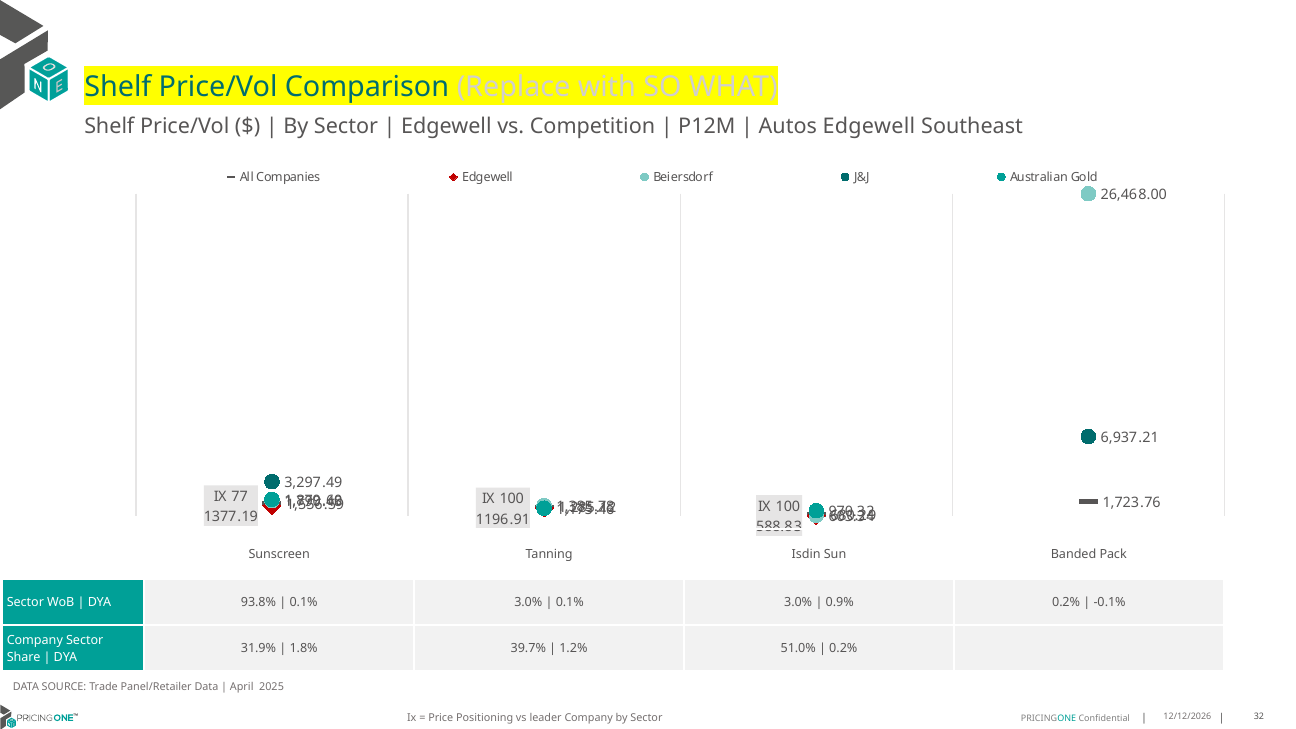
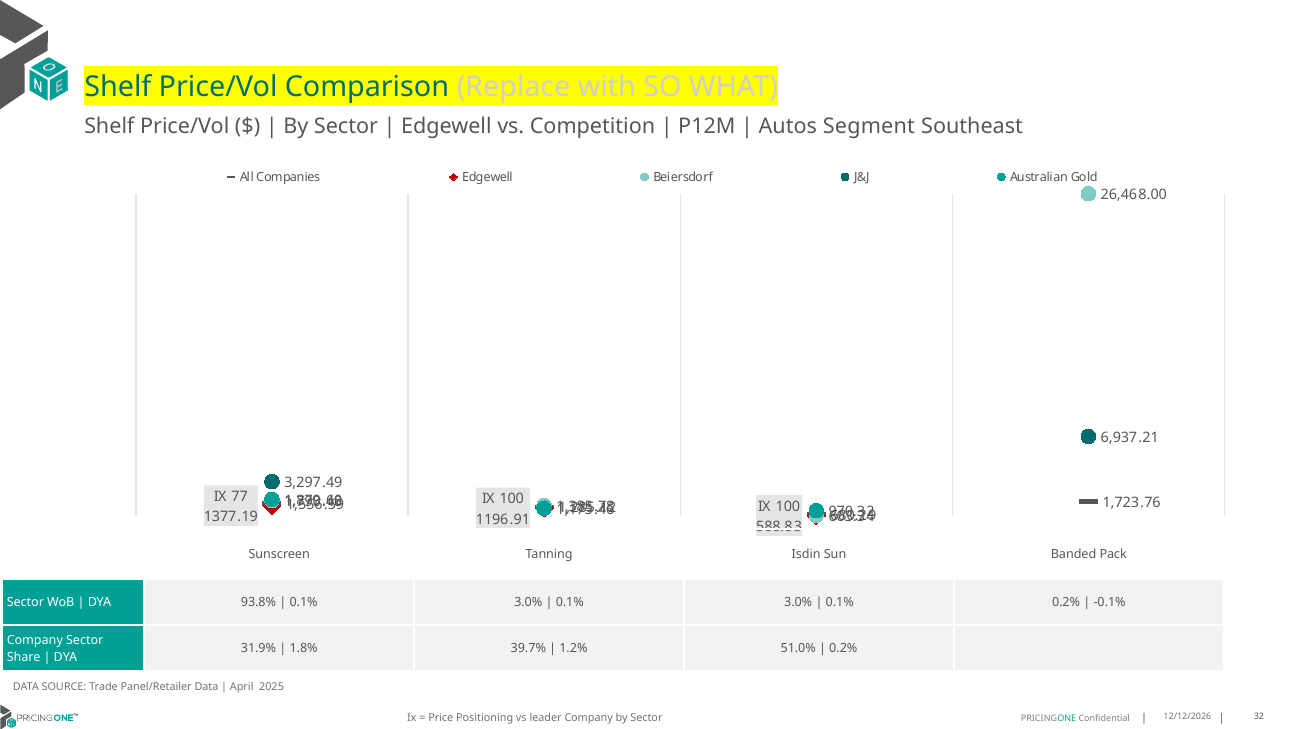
Autos Edgewell: Edgewell -> Segment
0.9% at (840, 603): 0.9% -> 0.1%
